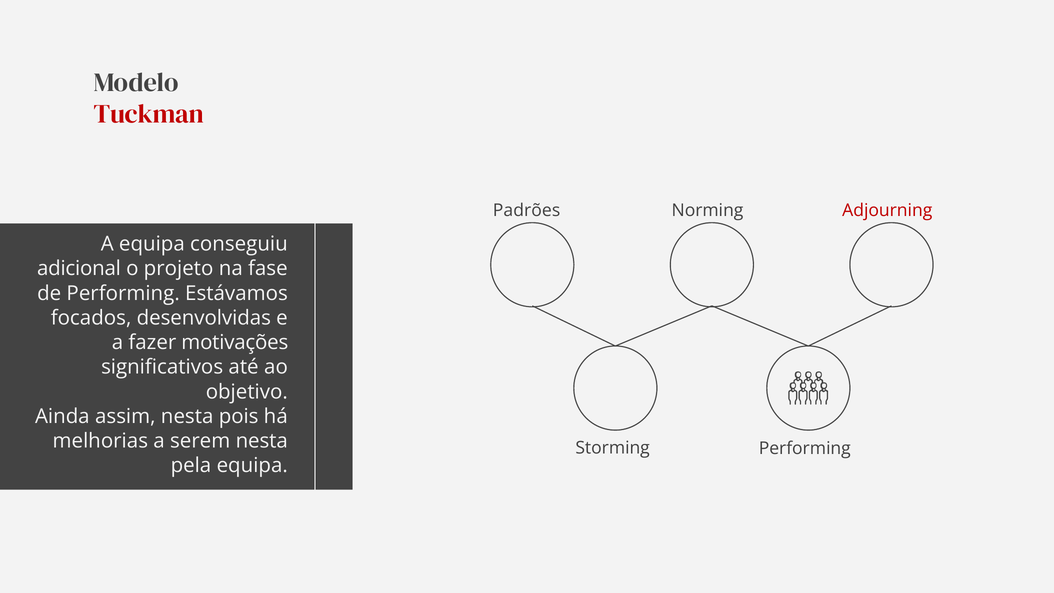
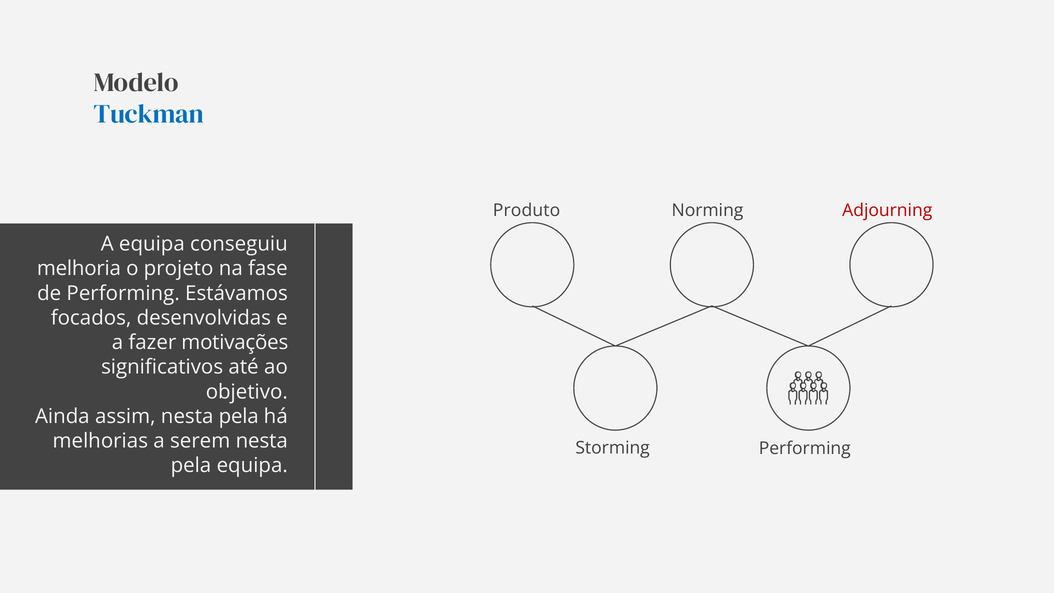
Tuckman colour: red -> blue
Padrões: Padrões -> Produto
adicional: adicional -> melhoria
assim nesta pois: pois -> pela
